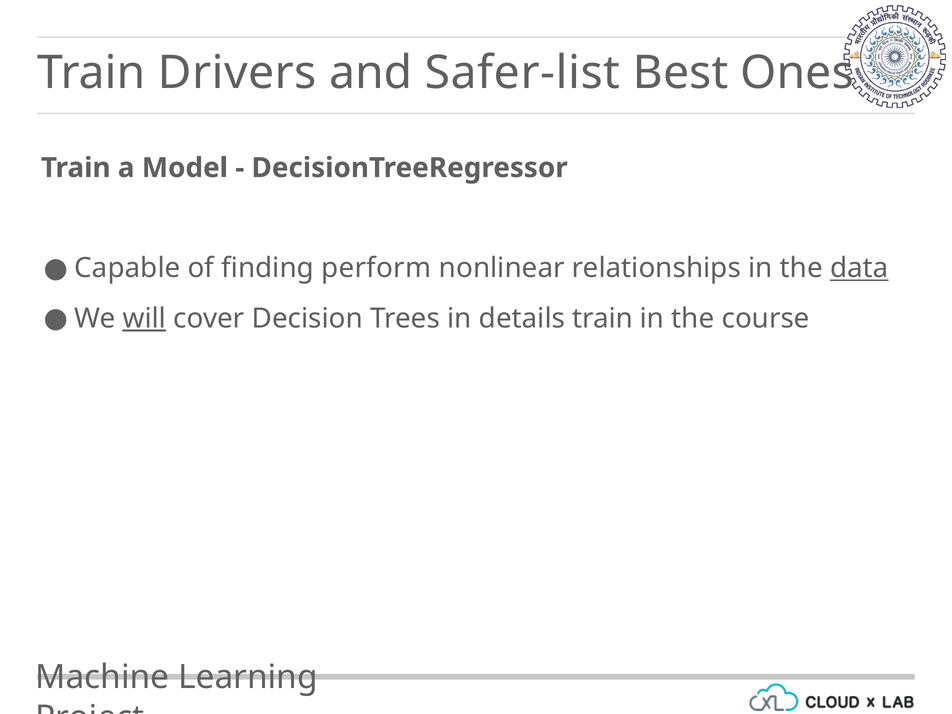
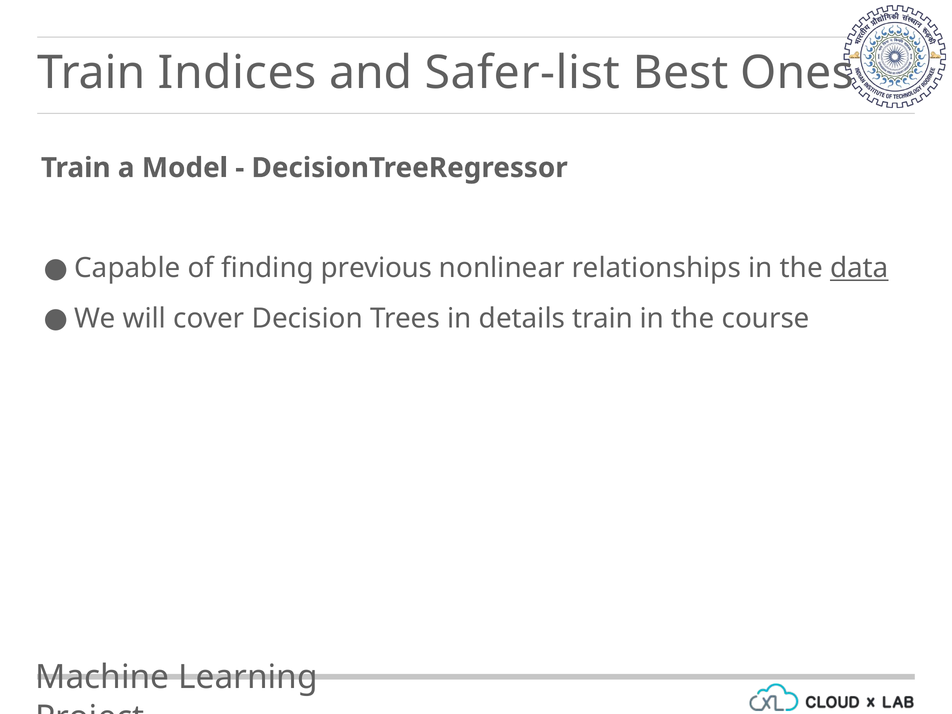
Drivers: Drivers -> Indices
perform: perform -> previous
will underline: present -> none
